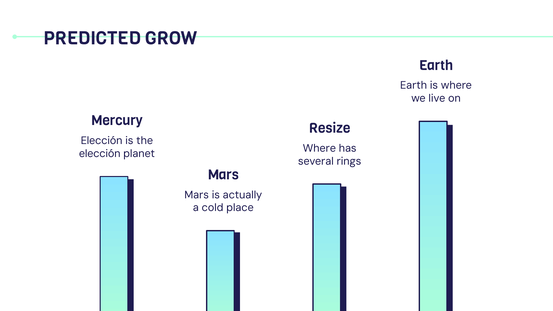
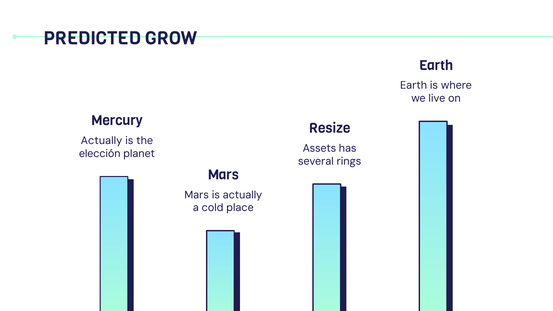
Elección at (102, 141): Elección -> Actually
Where at (319, 148): Where -> Assets
